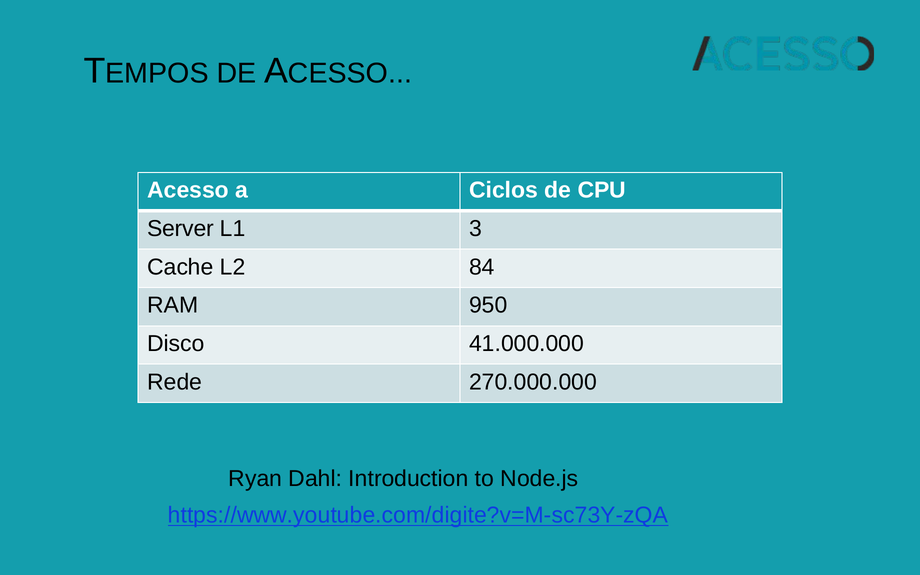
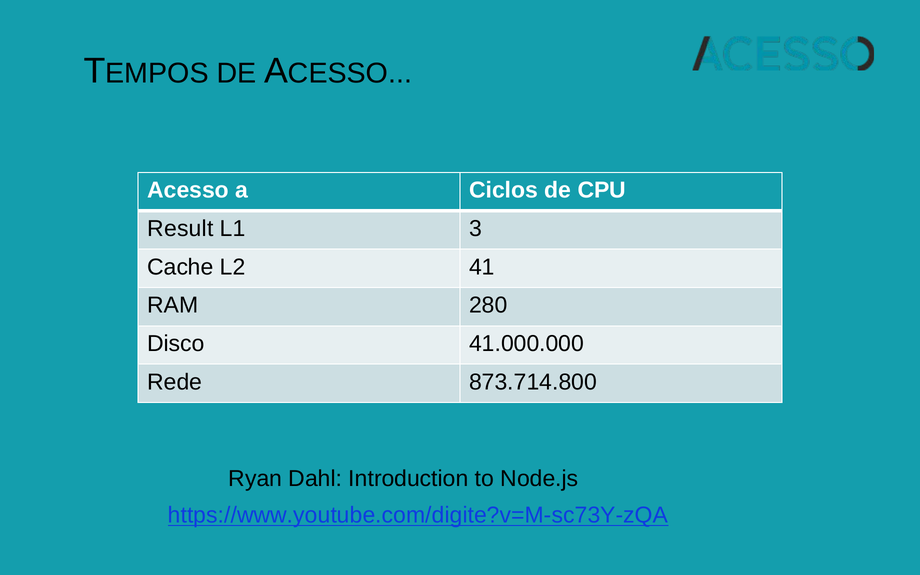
Server: Server -> Result
84: 84 -> 41
950: 950 -> 280
270.000.000: 270.000.000 -> 873.714.800
